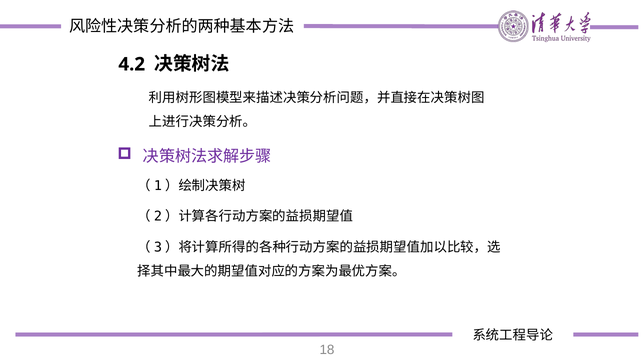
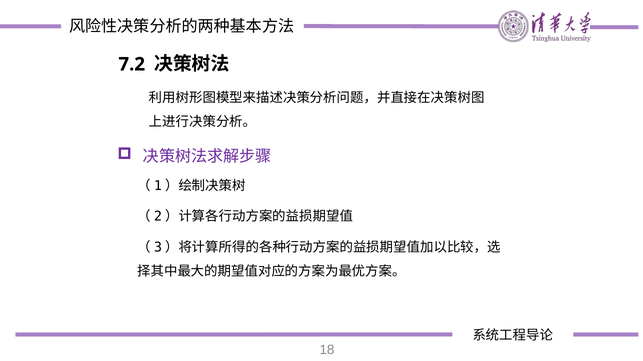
4.2: 4.2 -> 7.2
